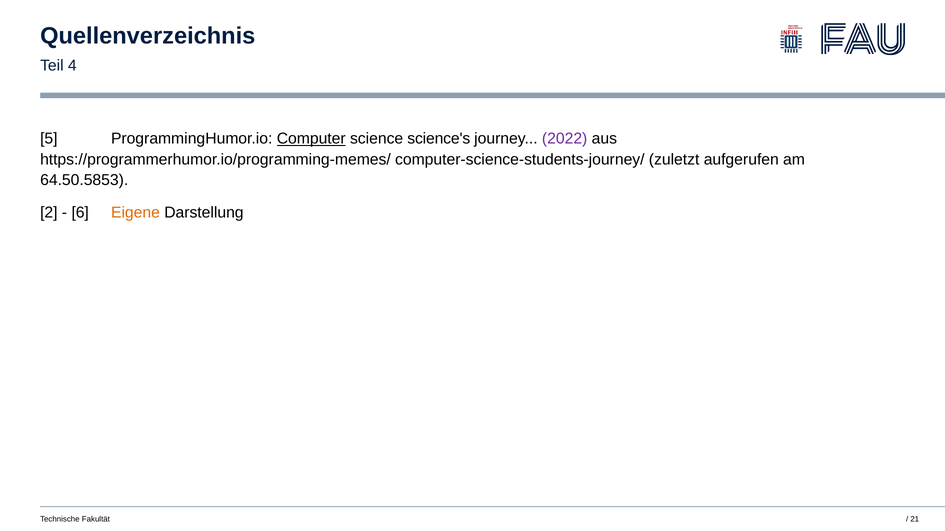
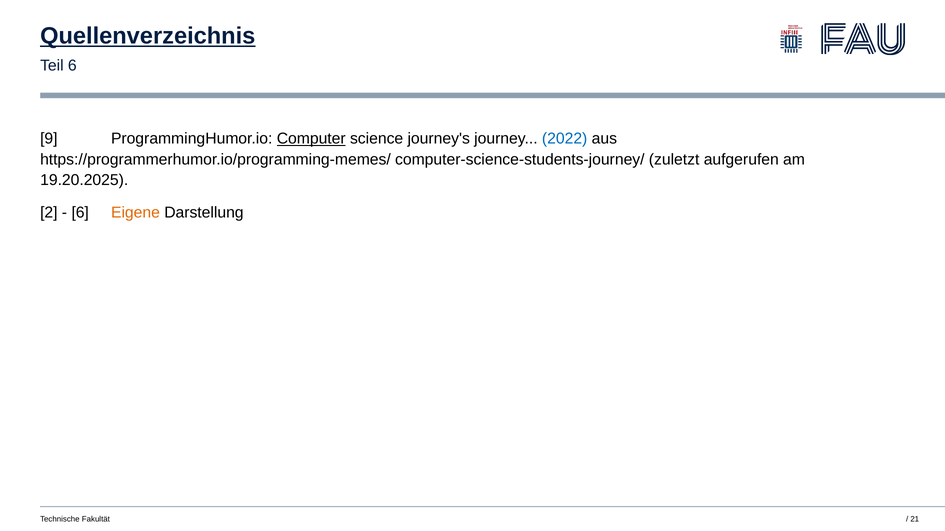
Quellenverzeichnis underline: none -> present
Teil 4: 4 -> 6
5: 5 -> 9
science's: science's -> journey's
2022 colour: purple -> blue
64.50.5853: 64.50.5853 -> 19.20.2025
